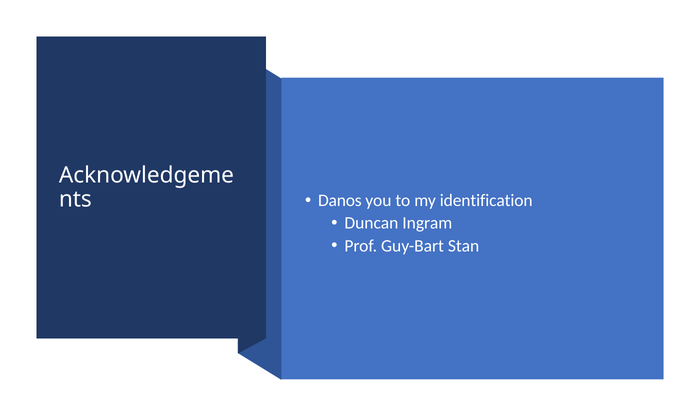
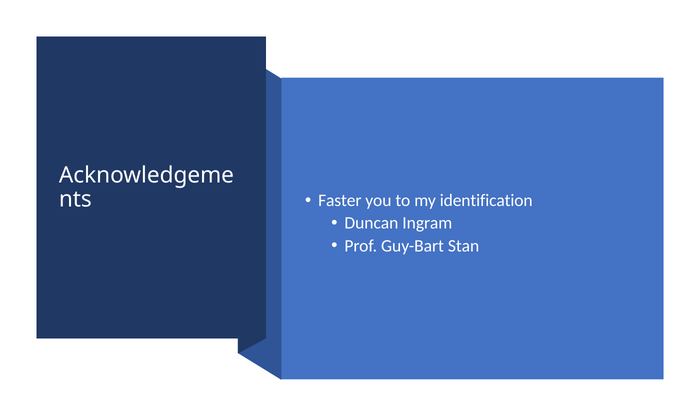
Danos: Danos -> Faster
